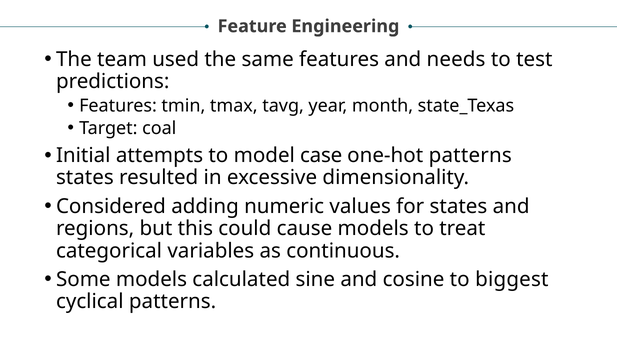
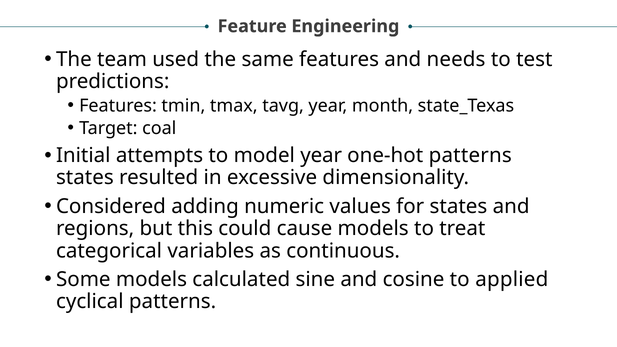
model case: case -> year
biggest: biggest -> applied
